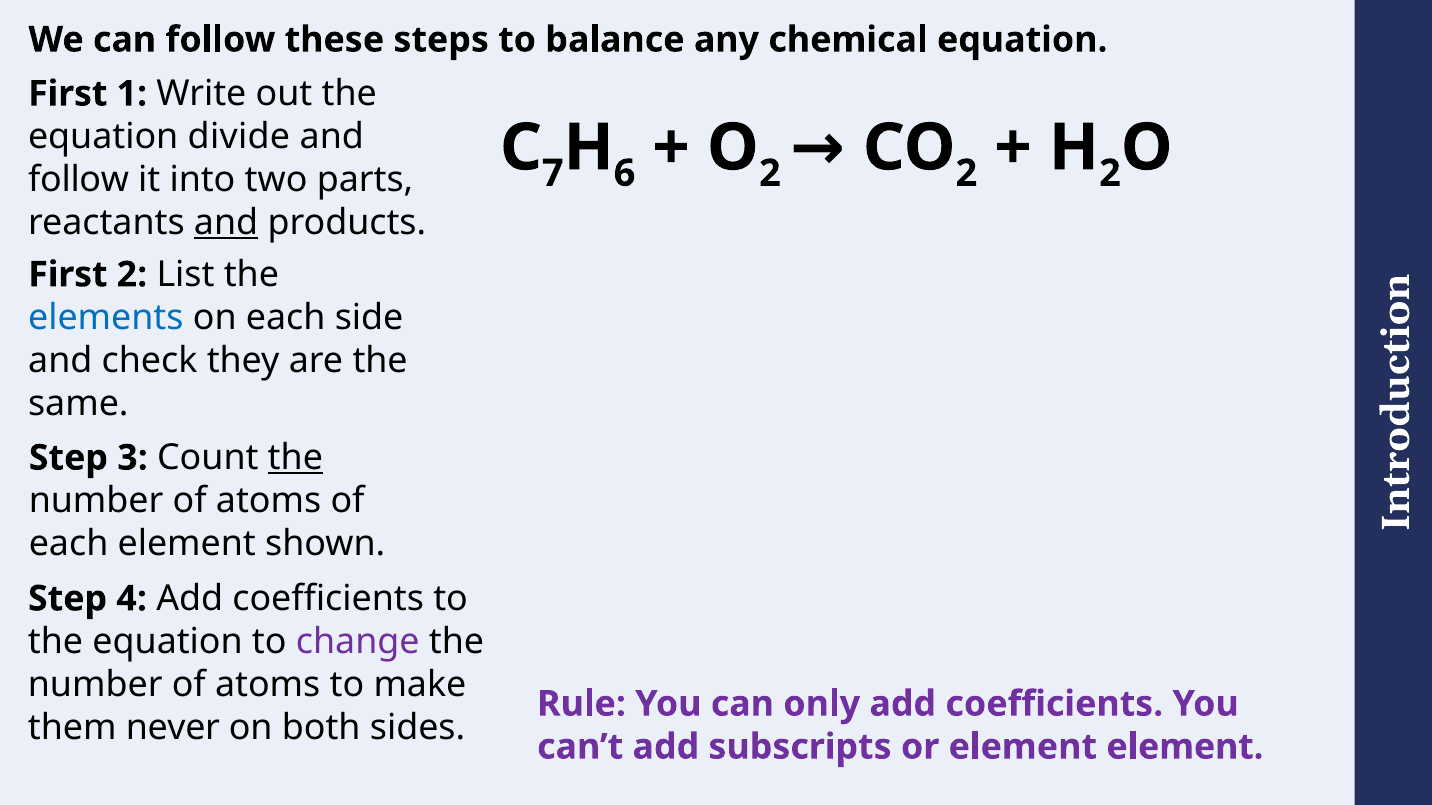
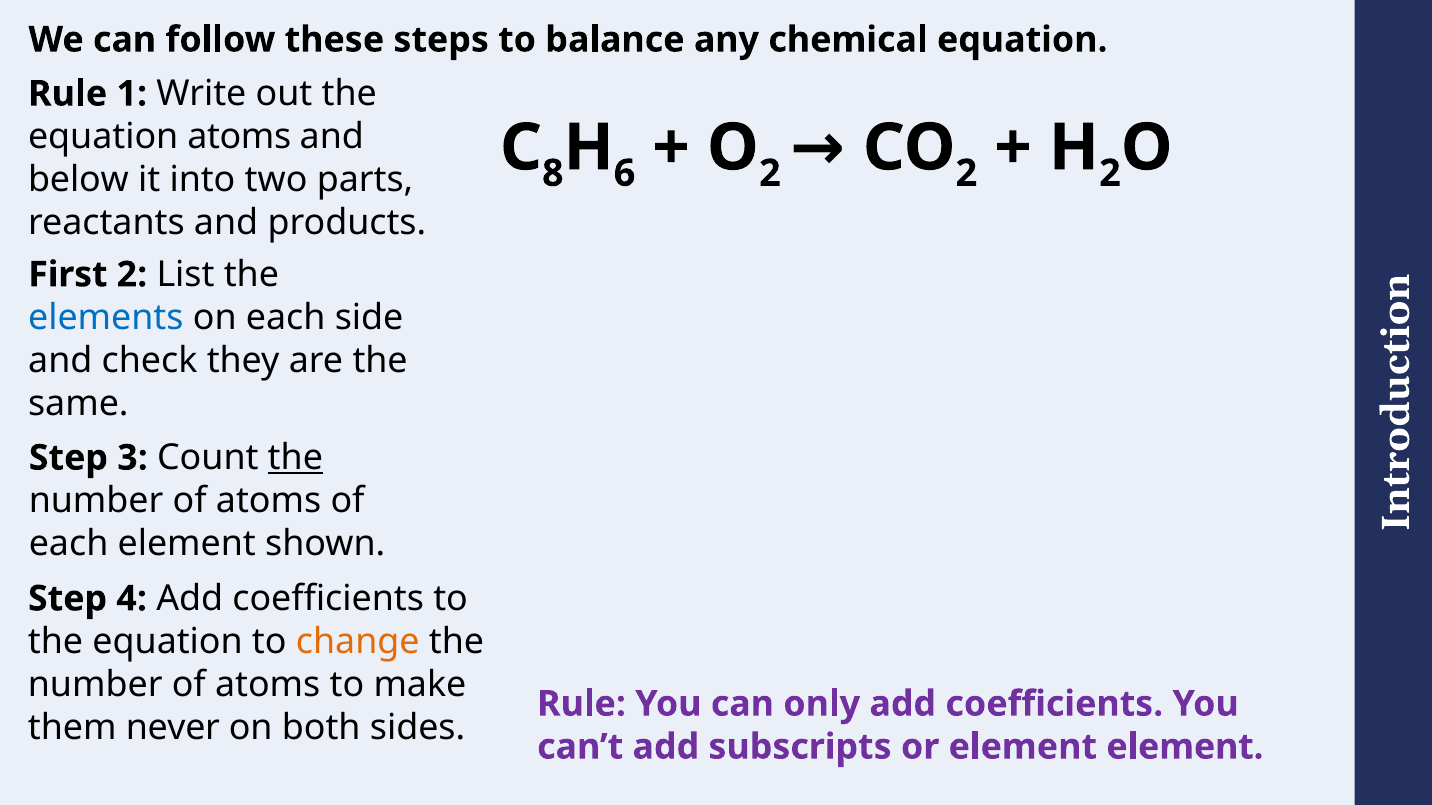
First at (68, 94): First -> Rule
equation divide: divide -> atoms
7: 7 -> 8
follow at (79, 180): follow -> below
and at (226, 223) underline: present -> none
change colour: purple -> orange
